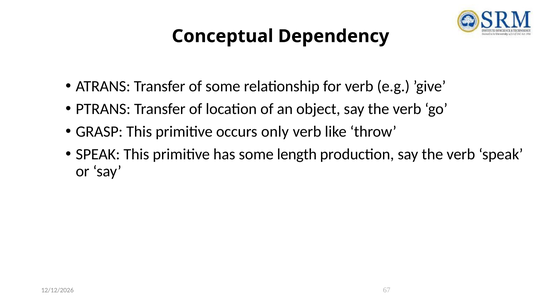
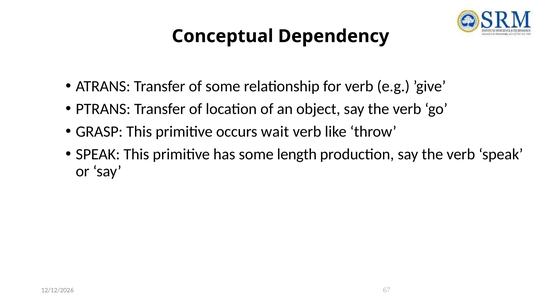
only: only -> wait
